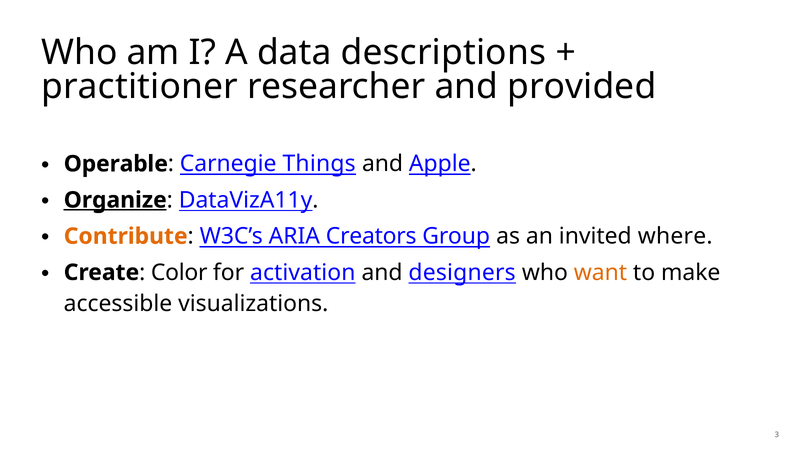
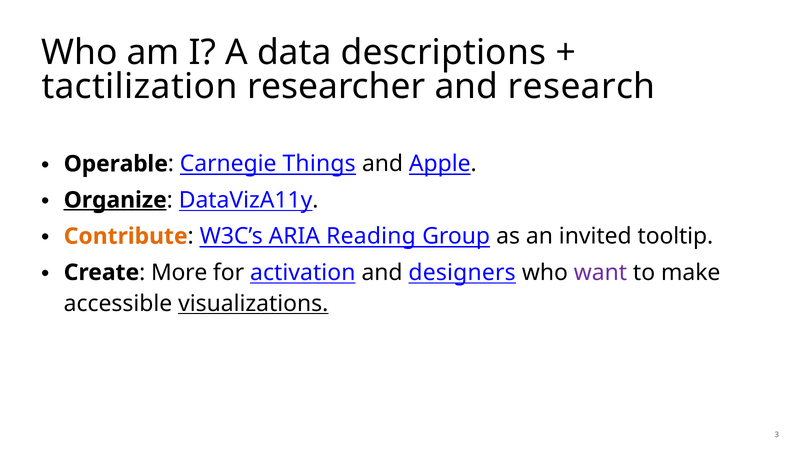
practitioner: practitioner -> tactilization
provided: provided -> research
Creators: Creators -> Reading
where: where -> tooltip
Color: Color -> More
want colour: orange -> purple
visualizations underline: none -> present
